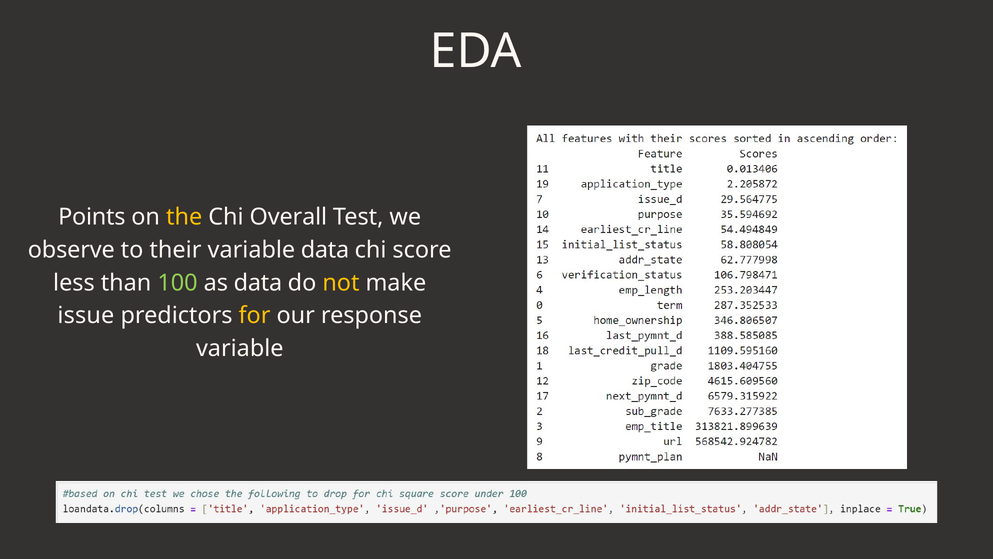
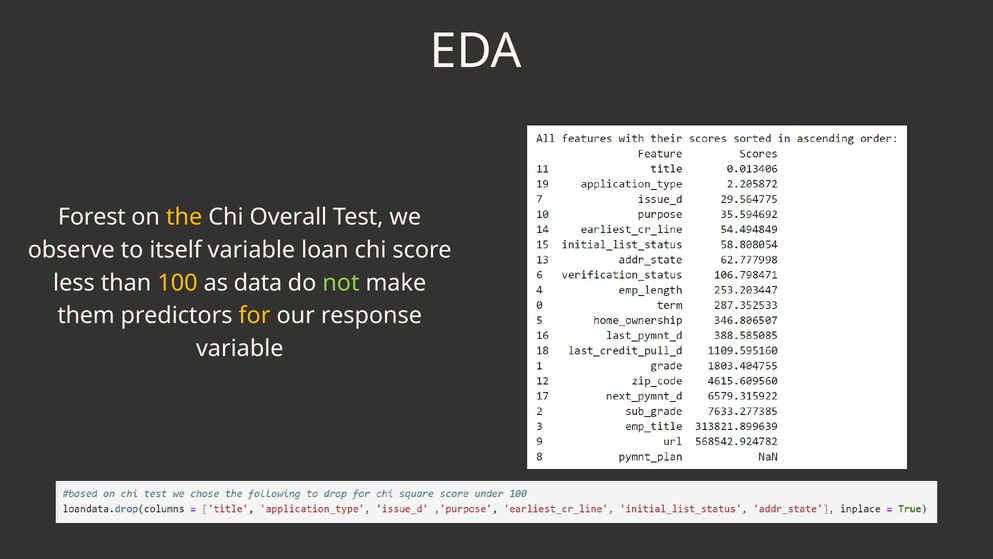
Points: Points -> Forest
their: their -> itself
variable data: data -> loan
100 colour: light green -> yellow
not colour: yellow -> light green
issue: issue -> them
